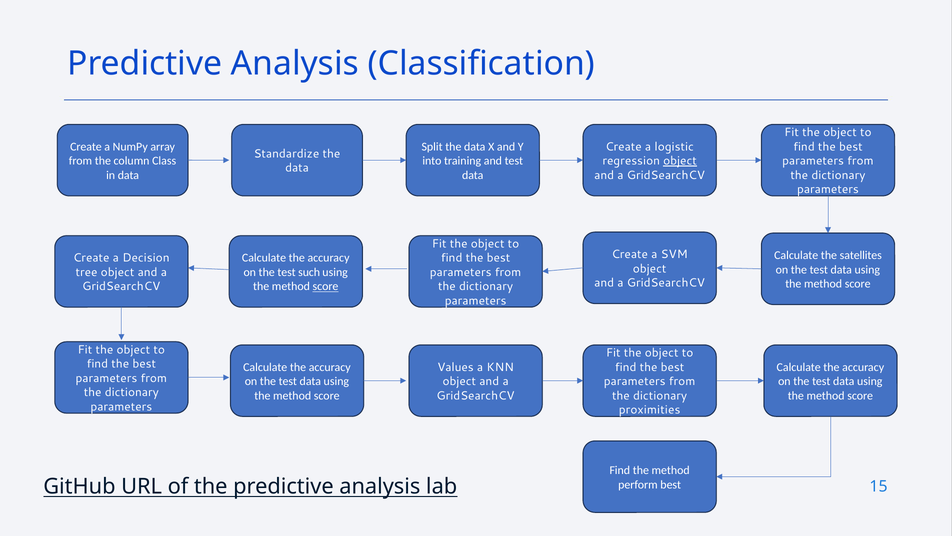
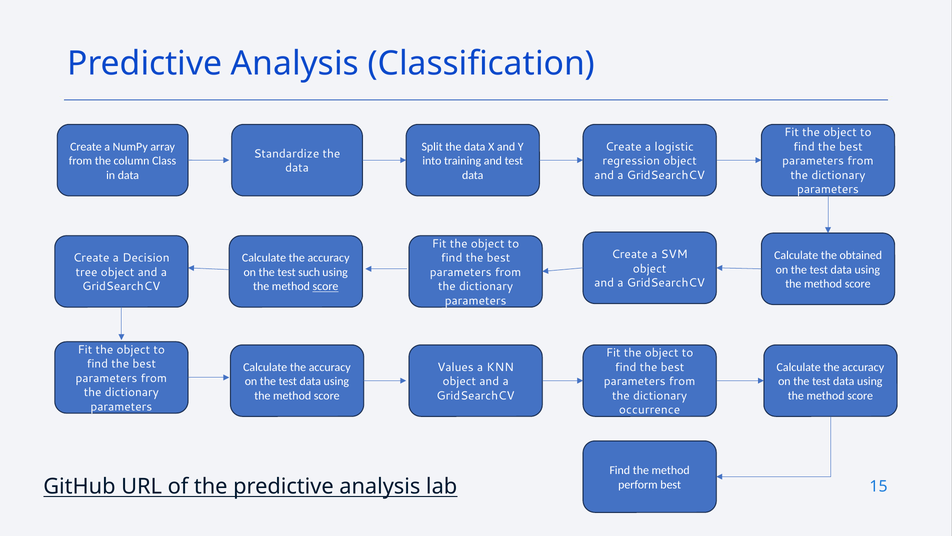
object at (680, 161) underline: present -> none
satellites: satellites -> obtained
proximities: proximities -> occurrence
